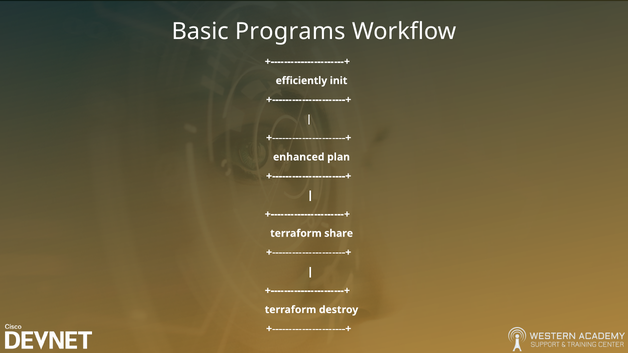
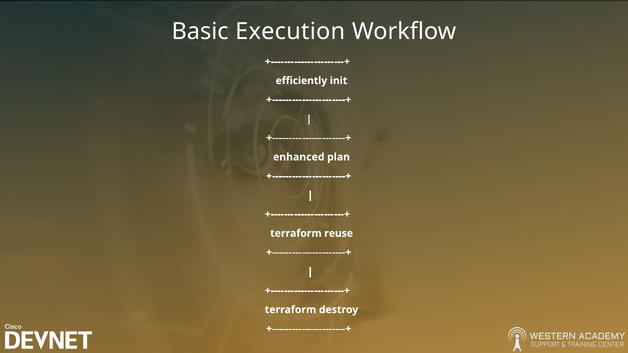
Programs: Programs -> Execution
share: share -> reuse
